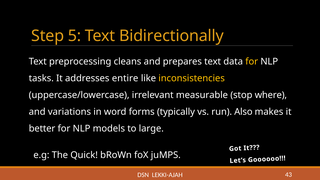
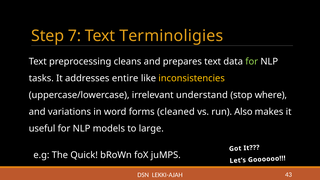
5: 5 -> 7
Bidirectionally: Bidirectionally -> Terminoligies
for at (252, 61) colour: yellow -> light green
measurable: measurable -> understand
typically: typically -> cleaned
better: better -> useful
